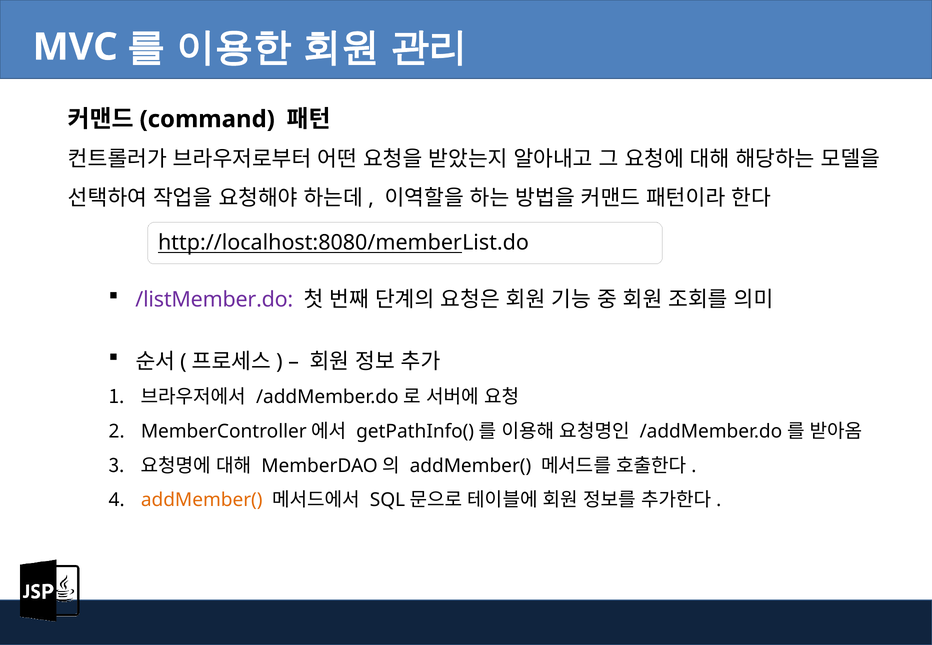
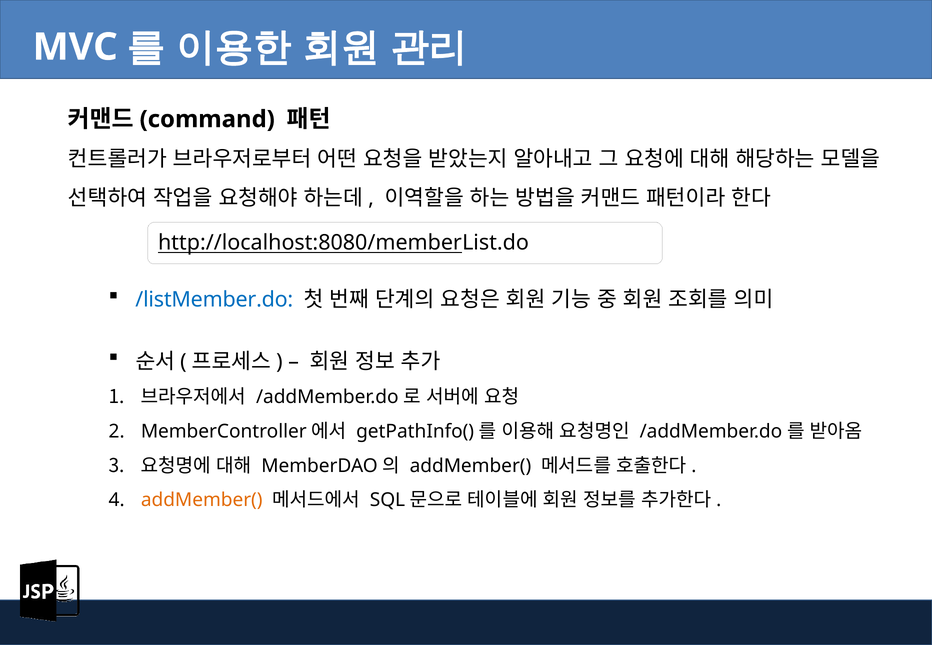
/listMember.do colour: purple -> blue
